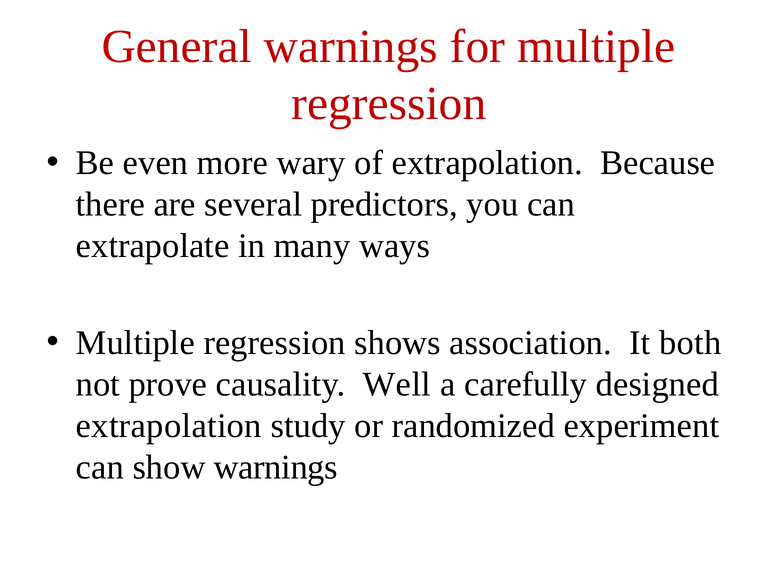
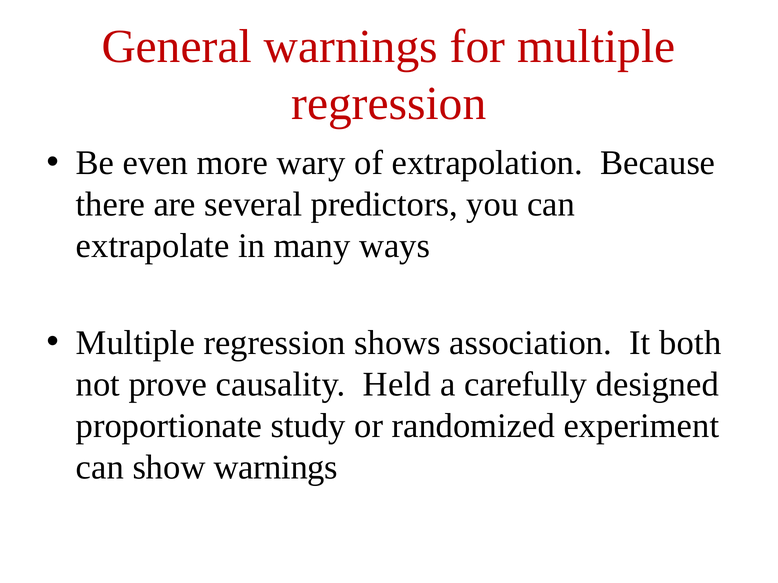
Well: Well -> Held
extrapolation at (169, 426): extrapolation -> proportionate
